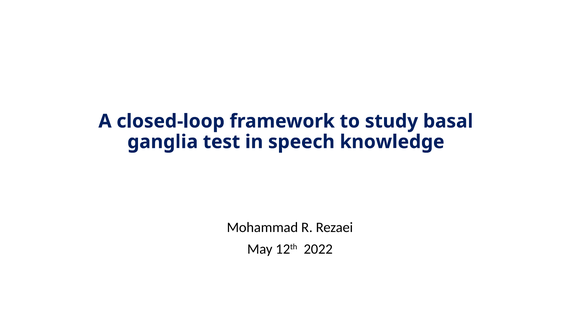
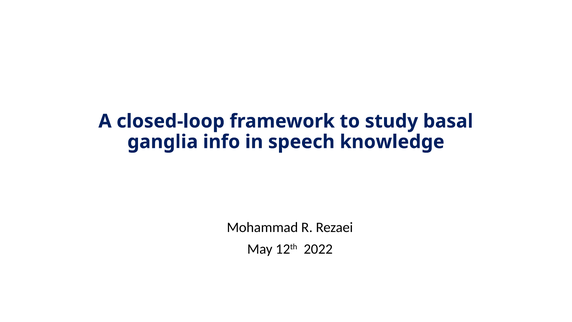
test: test -> info
